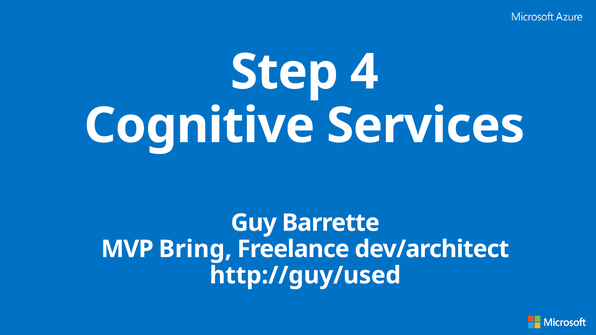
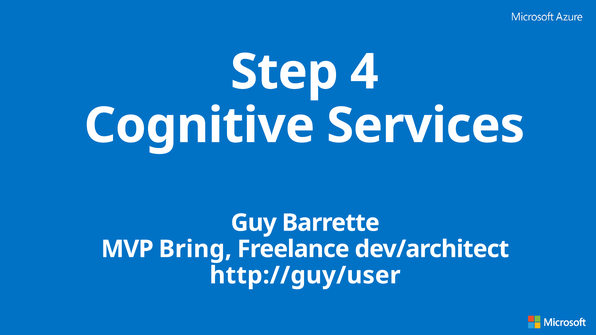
http://guy/used: http://guy/used -> http://guy/user
